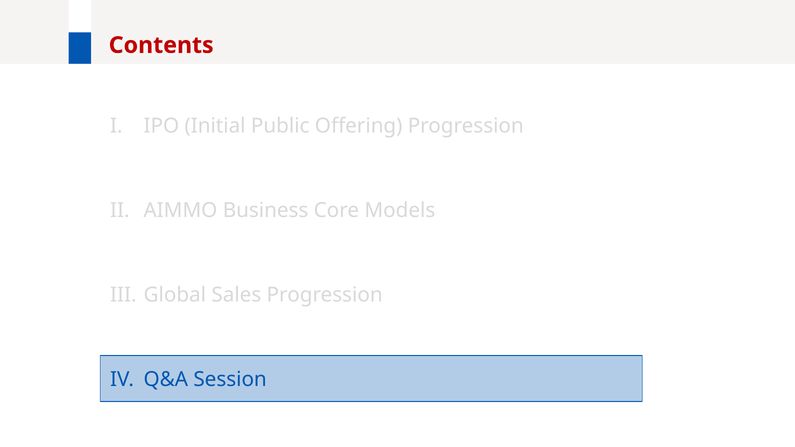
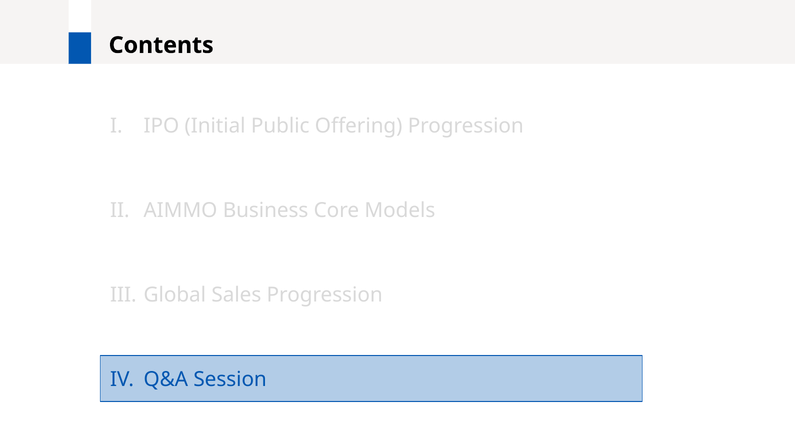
Contents colour: red -> black
